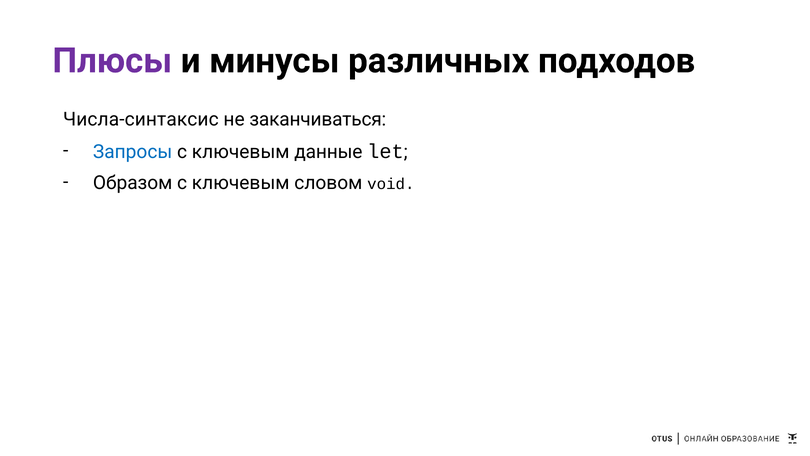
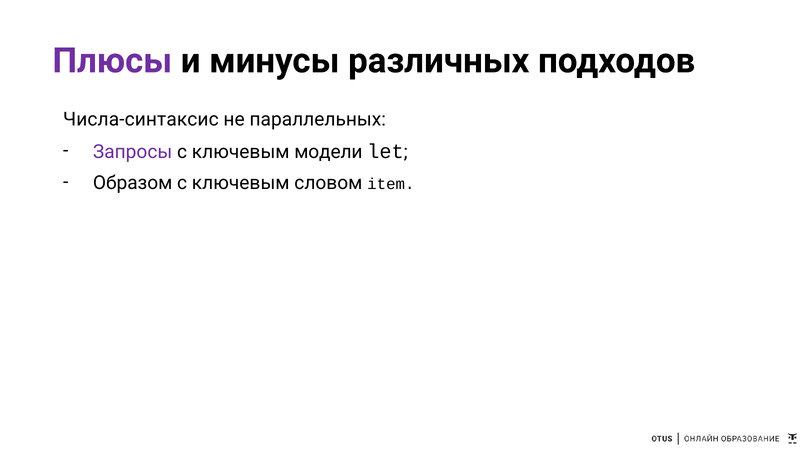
заканчиваться: заканчиваться -> параллельных
Запросы colour: blue -> purple
данные: данные -> модели
void: void -> item
